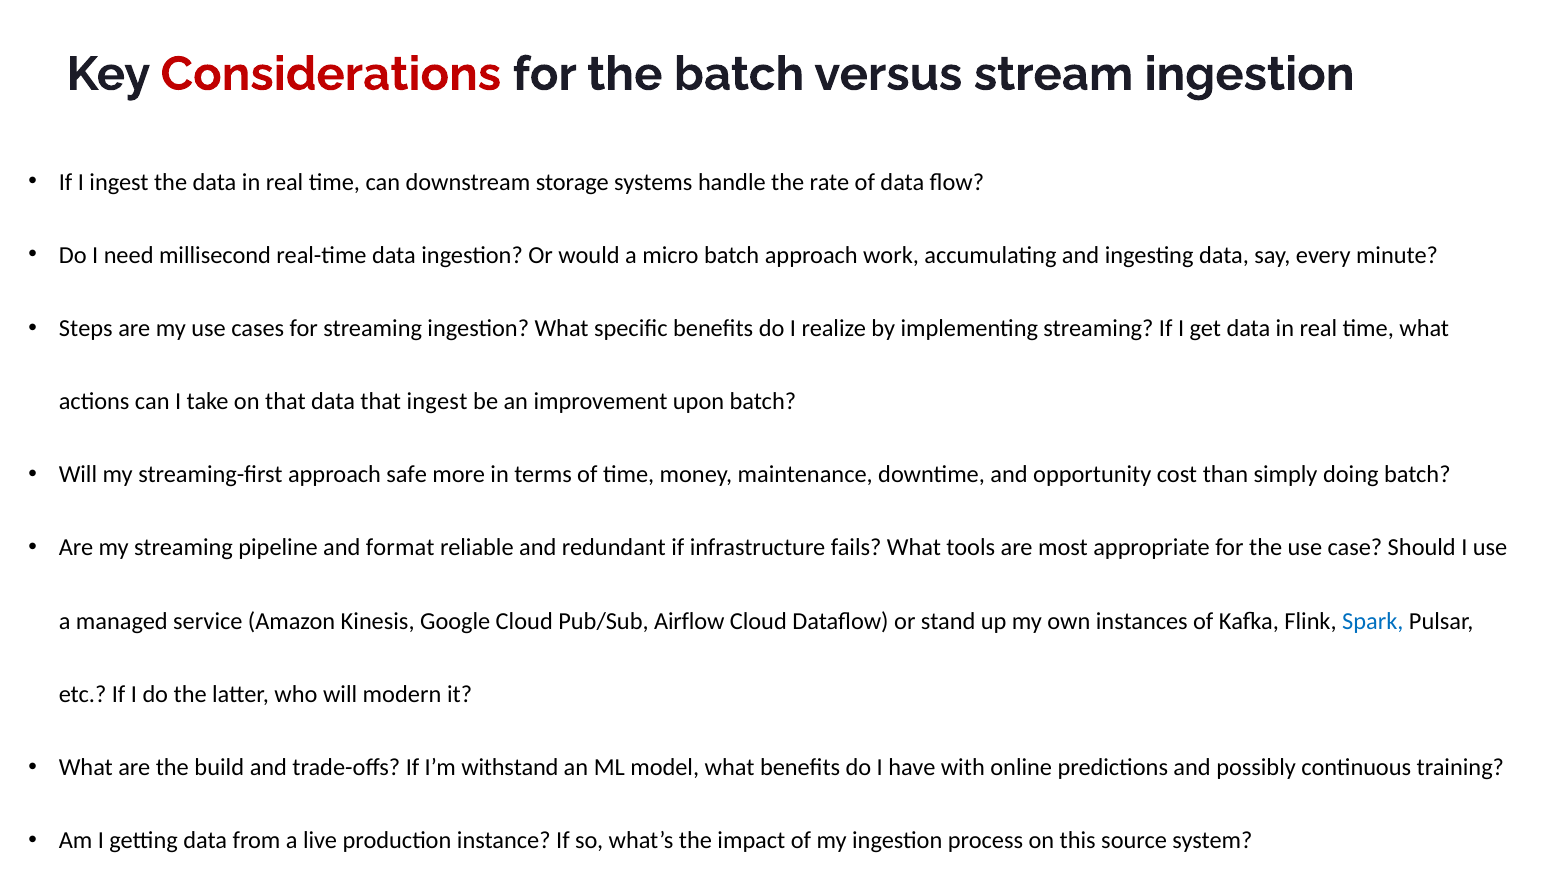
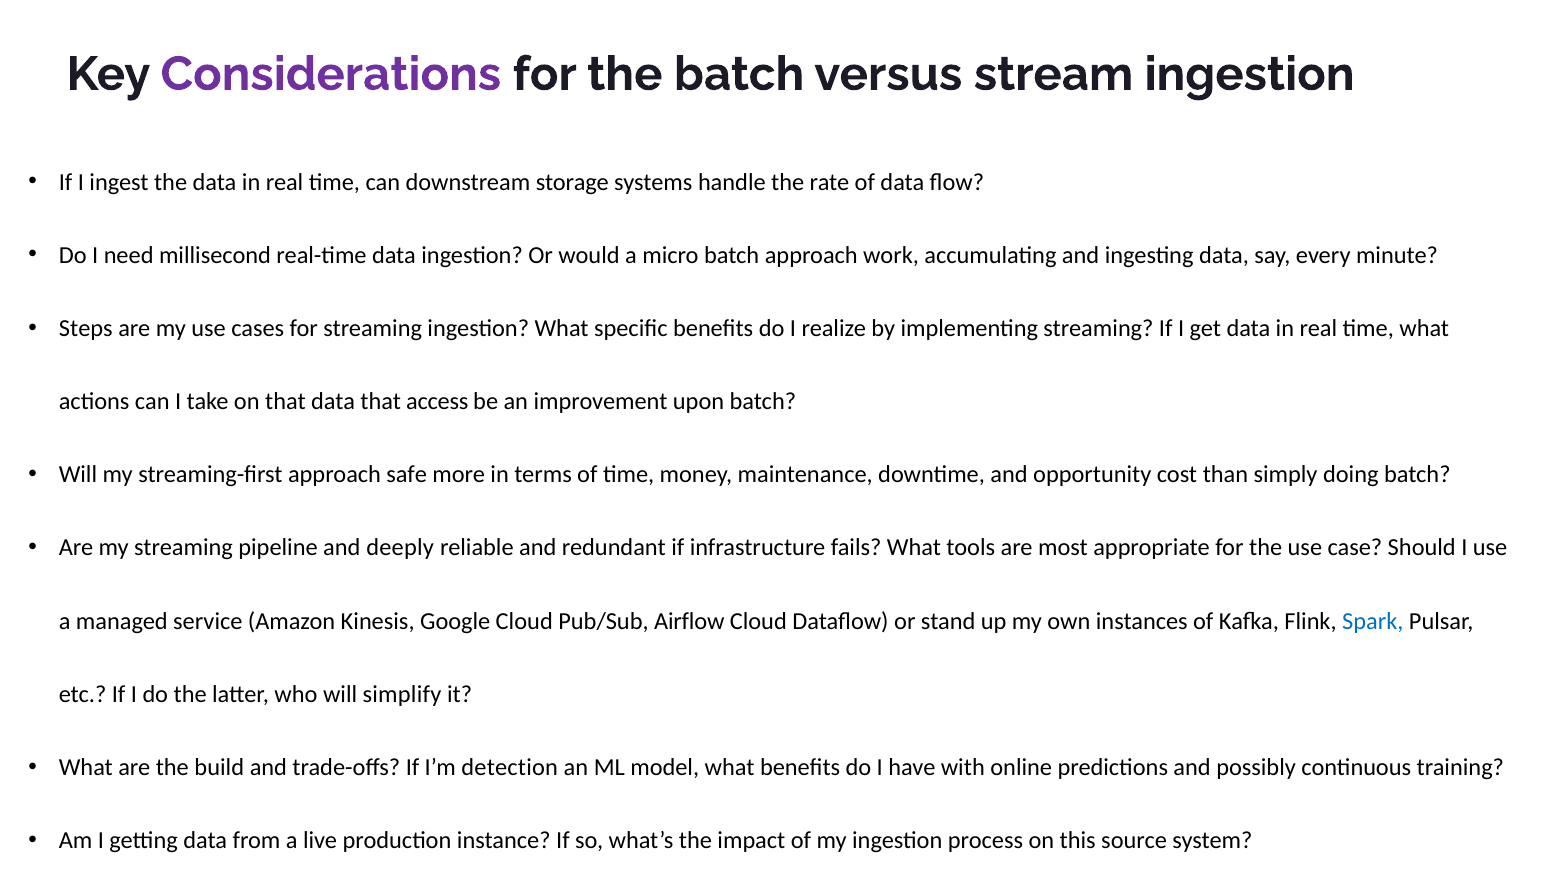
Considerations colour: red -> purple
that ingest: ingest -> access
format: format -> deeply
modern: modern -> simplify
withstand: withstand -> detection
